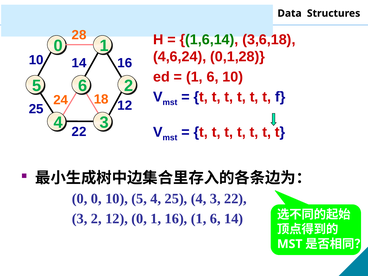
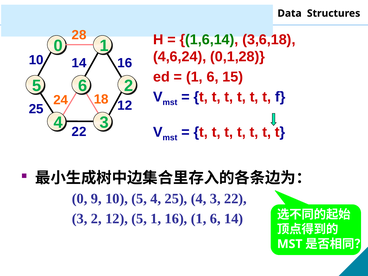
6 10: 10 -> 15
0 at (96, 199): 0 -> 9
12 0: 0 -> 5
